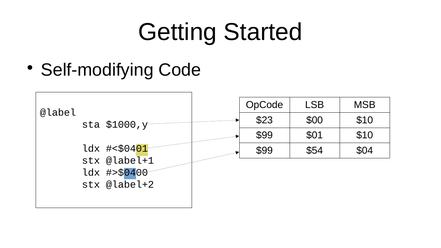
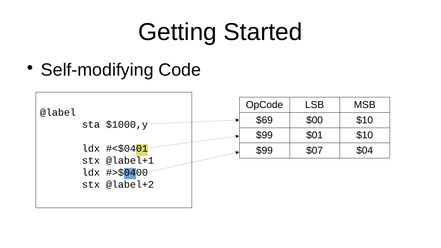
$23: $23 -> $69
$54: $54 -> $07
